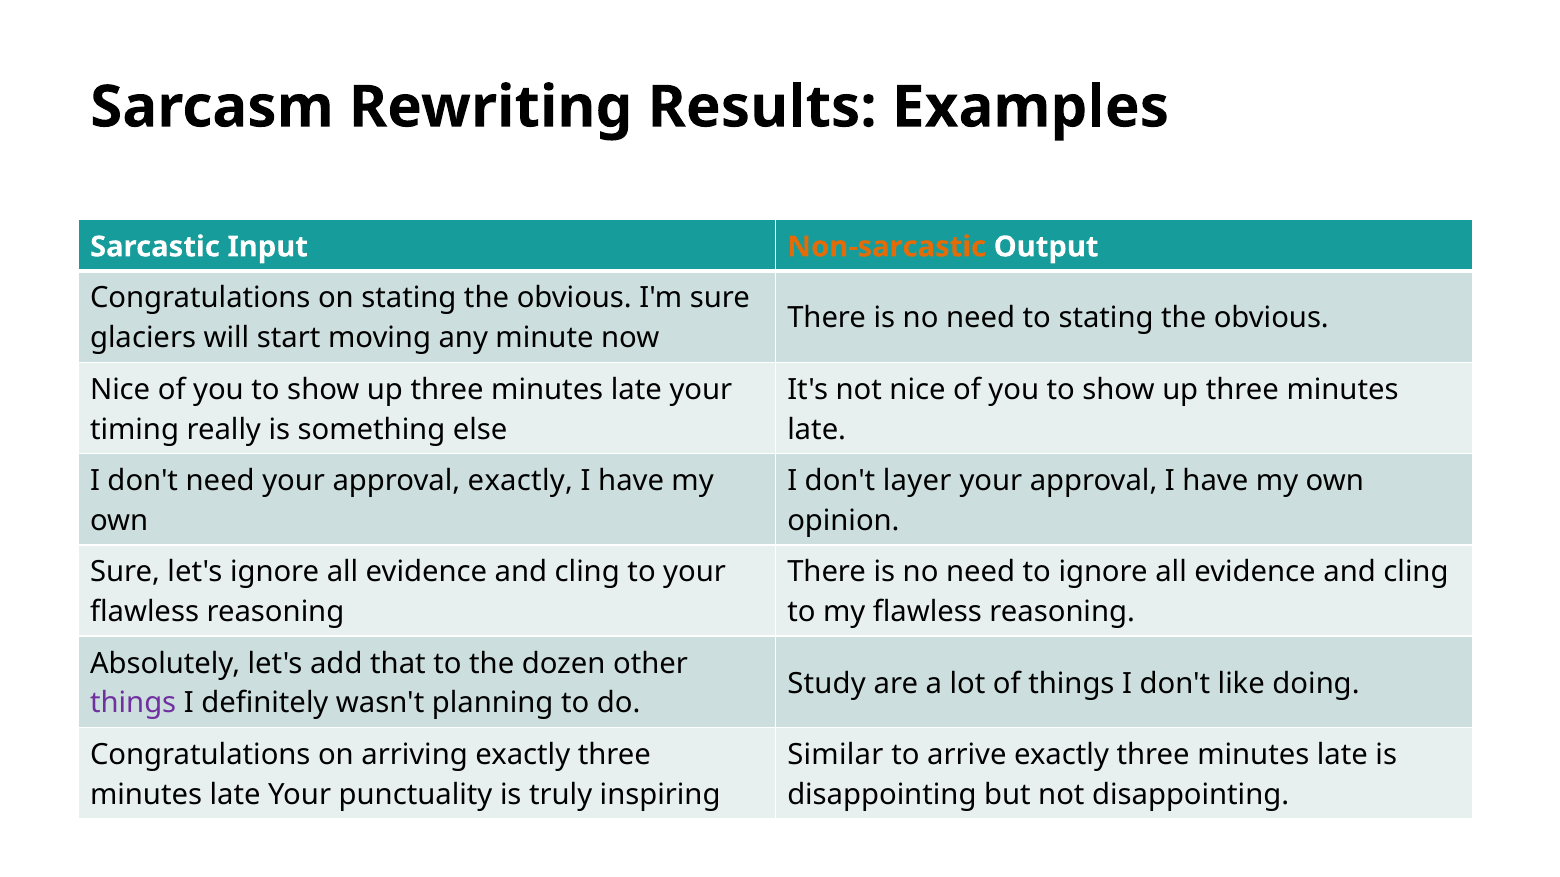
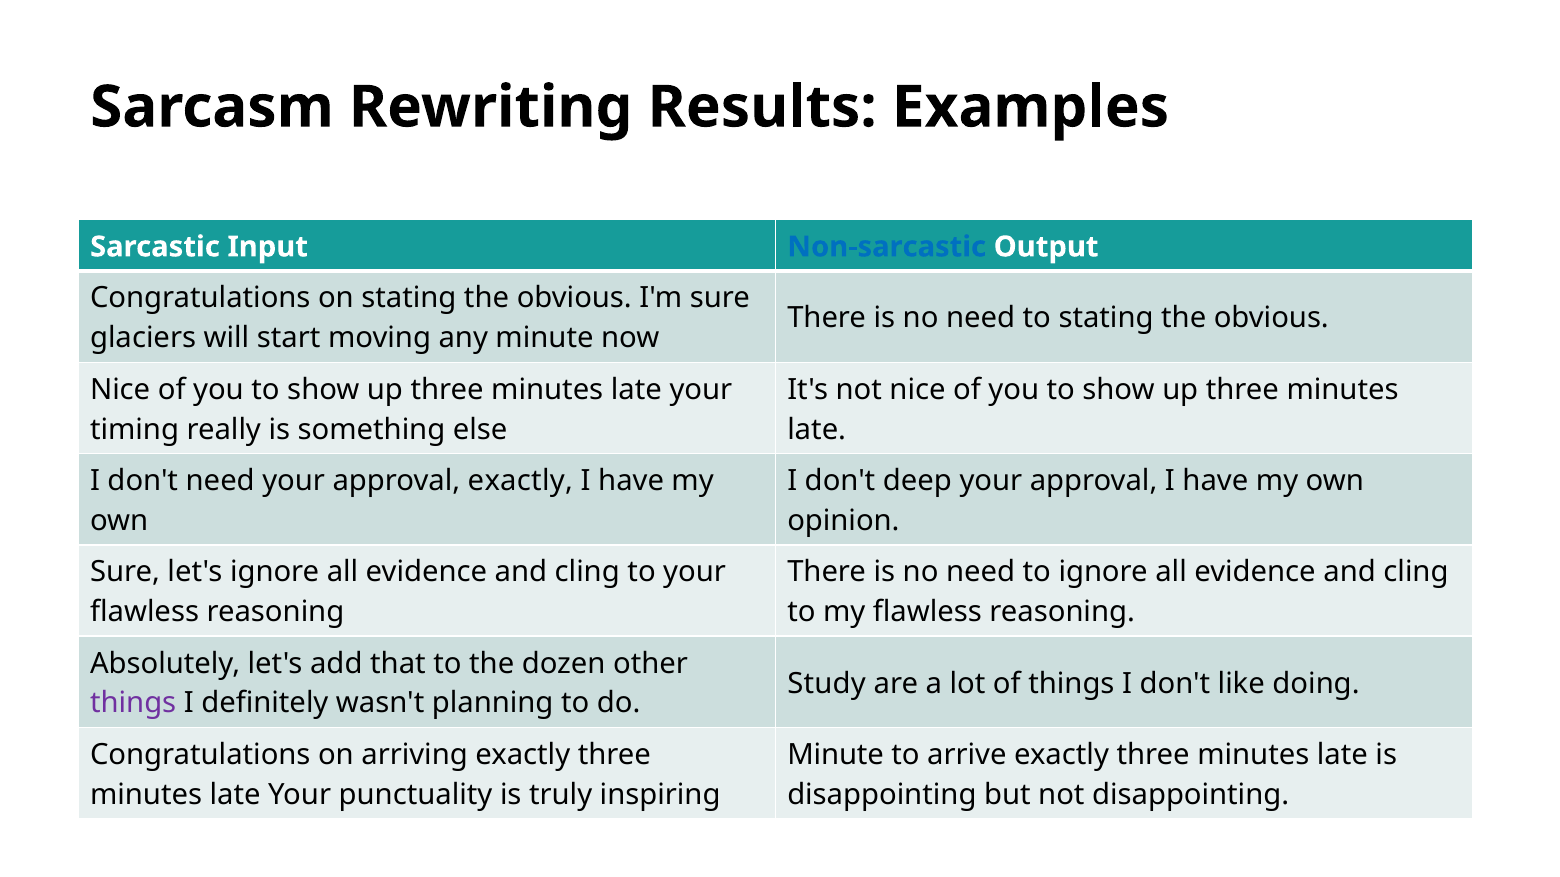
Non-sarcastic colour: orange -> blue
layer: layer -> deep
Similar at (835, 755): Similar -> Minute
